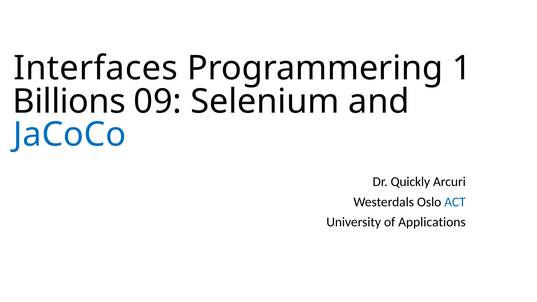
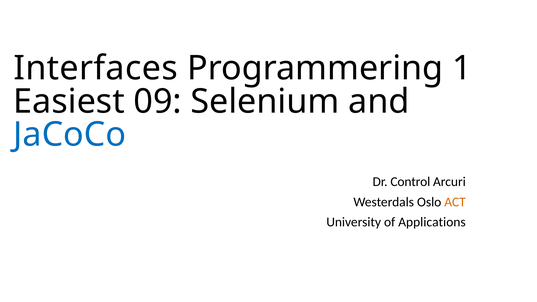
Billions: Billions -> Easiest
Quickly: Quickly -> Control
ACT colour: blue -> orange
